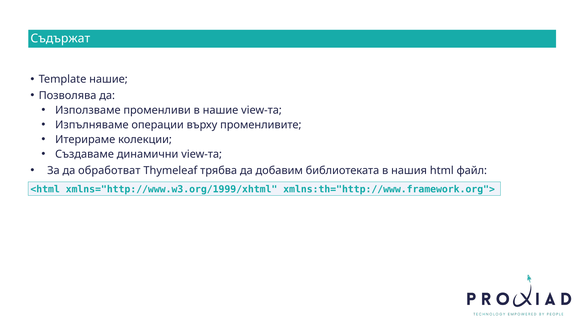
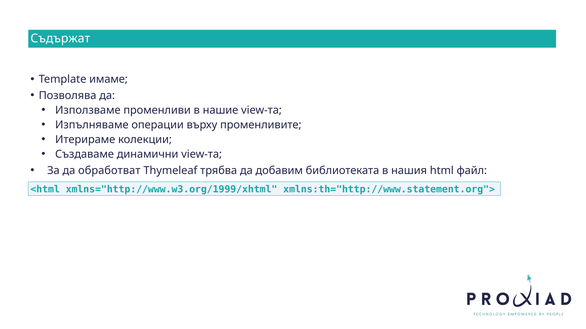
Template нашие: нашие -> имаме
xmlns:th="http://www.framework.org">: xmlns:th="http://www.framework.org"> -> xmlns:th="http://www.statement.org">
